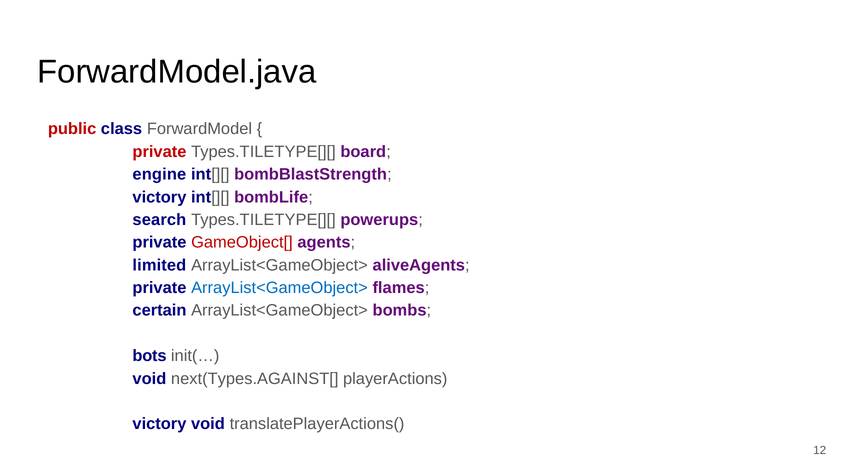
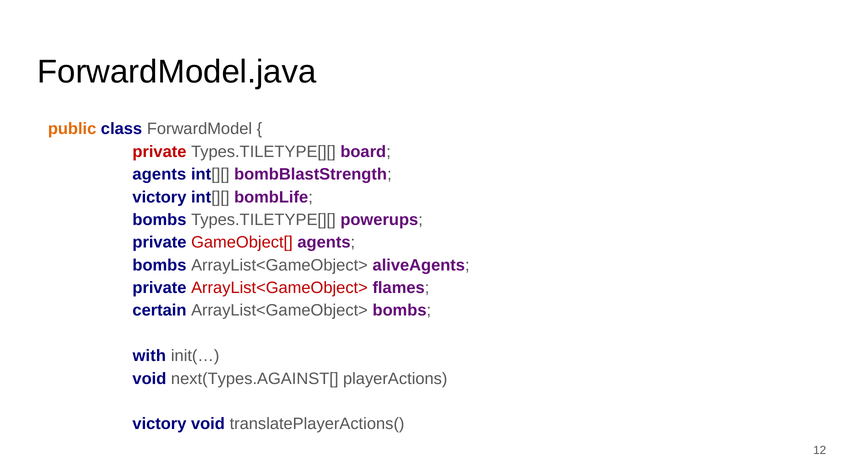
public colour: red -> orange
engine at (159, 174): engine -> agents
search at (159, 220): search -> bombs
limited at (159, 265): limited -> bombs
ArrayList<GameObject> at (279, 288) colour: blue -> red
bots: bots -> with
